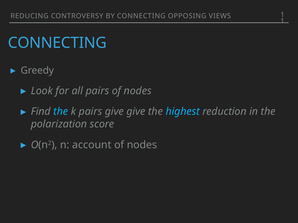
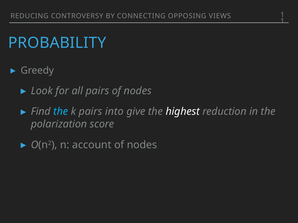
CONNECTING at (57, 43): CONNECTING -> PROBABILITY
pairs give: give -> into
highest colour: light blue -> white
